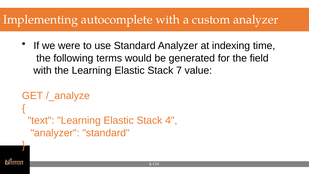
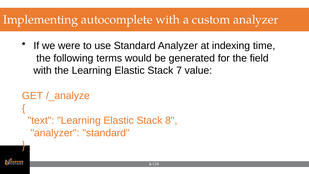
4: 4 -> 8
